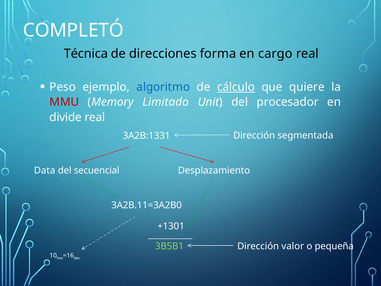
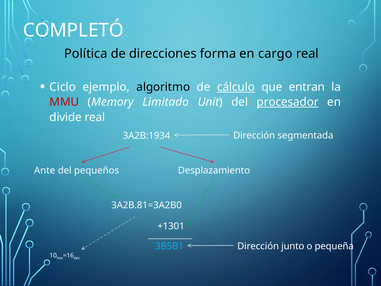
Técnica: Técnica -> Política
Peso: Peso -> Ciclo
algoritmo colour: blue -> black
quiere: quiere -> entran
procesador underline: none -> present
3A2B:1331: 3A2B:1331 -> 3A2B:1934
Data: Data -> Ante
secuencial: secuencial -> pequeños
3A2B.11=3A2B0: 3A2B.11=3A2B0 -> 3A2B.81=3A2B0
3B5B1 colour: light green -> light blue
valor: valor -> junto
